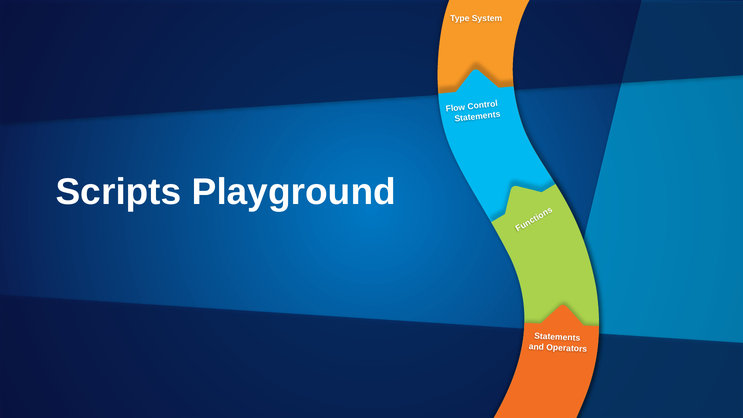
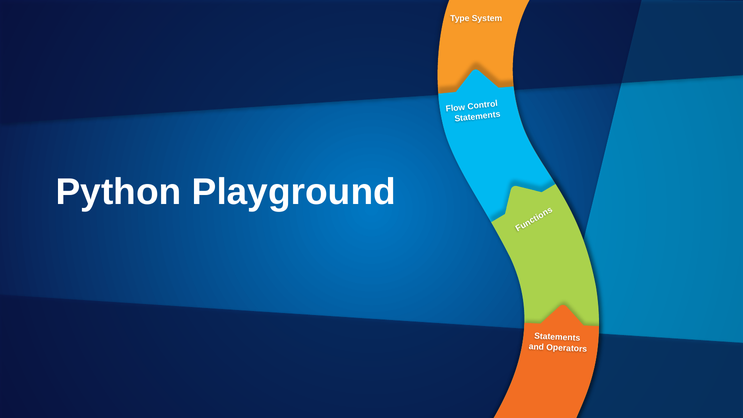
Scripts: Scripts -> Python
